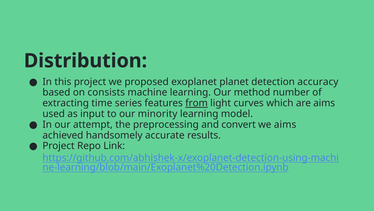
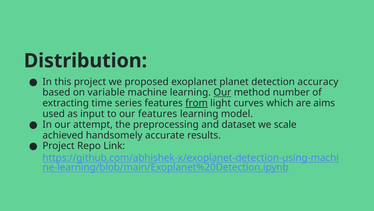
consists: consists -> variable
Our at (222, 92) underline: none -> present
our minority: minority -> features
convert: convert -> dataset
we aims: aims -> scale
